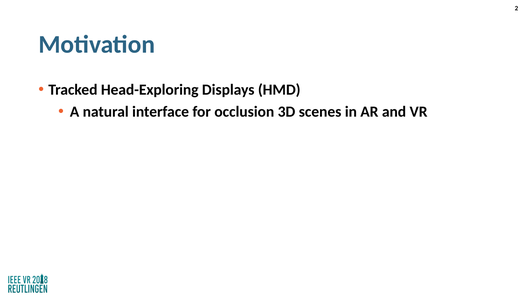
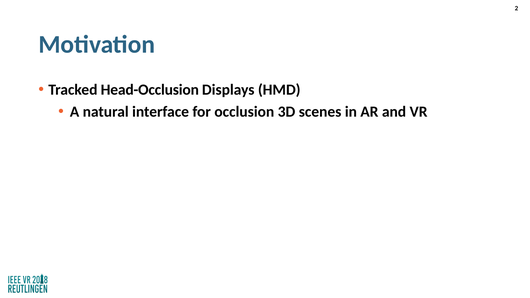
Head-Exploring: Head-Exploring -> Head-Occlusion
